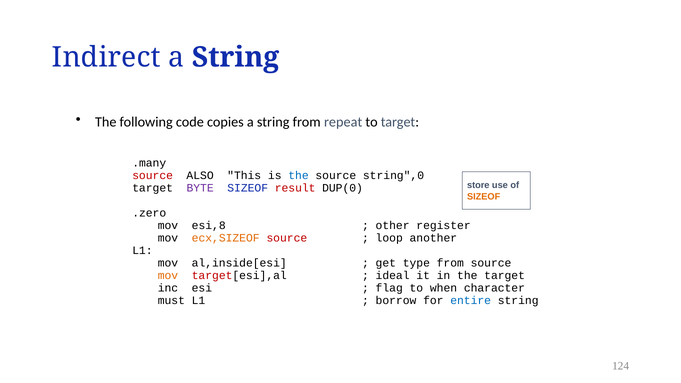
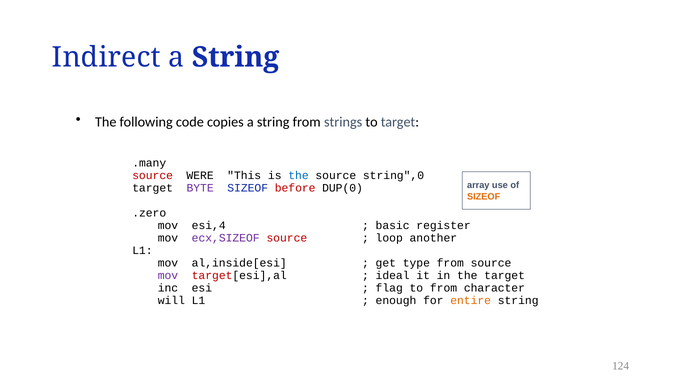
repeat: repeat -> strings
ALSO: ALSO -> WERE
store: store -> array
result: result -> before
esi,8: esi,8 -> esi,4
other: other -> basic
ecx,SIZEOF colour: orange -> purple
mov at (168, 275) colour: orange -> purple
to when: when -> from
must: must -> will
borrow: borrow -> enough
entire colour: blue -> orange
